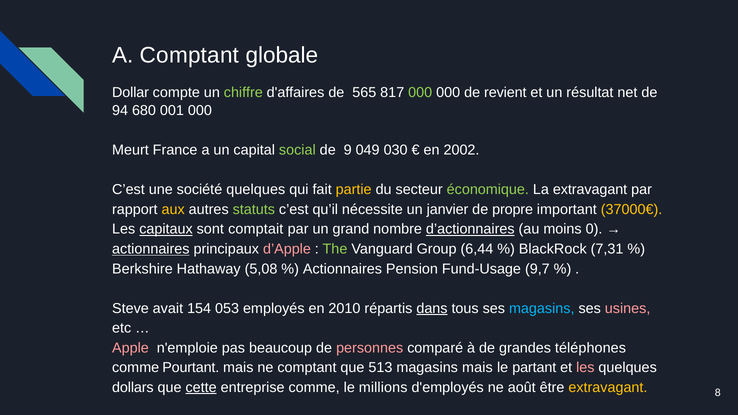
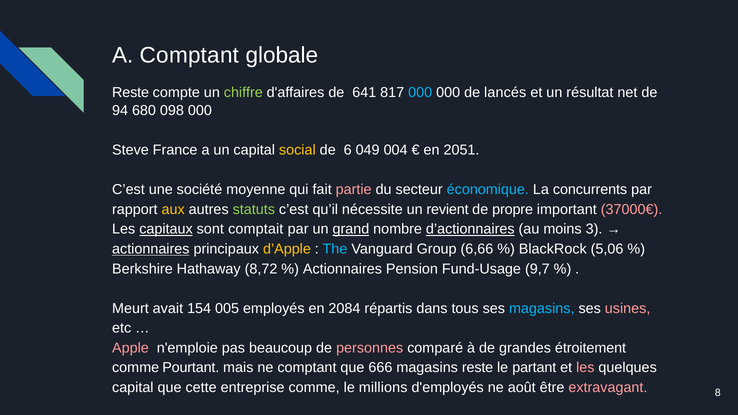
Dollar at (131, 93): Dollar -> Reste
565: 565 -> 641
000 at (420, 93) colour: light green -> light blue
revient: revient -> lancés
001: 001 -> 098
Meurt: Meurt -> Steve
social colour: light green -> yellow
9: 9 -> 6
030: 030 -> 004
2002: 2002 -> 2051
société quelques: quelques -> moyenne
partie colour: yellow -> pink
économique colour: light green -> light blue
La extravagant: extravagant -> concurrents
janvier: janvier -> revient
37000€ colour: yellow -> pink
grand underline: none -> present
0: 0 -> 3
d’Apple colour: pink -> yellow
The colour: light green -> light blue
6,44: 6,44 -> 6,66
7,31: 7,31 -> 5,06
5,08: 5,08 -> 8,72
Steve: Steve -> Meurt
053: 053 -> 005
2010: 2010 -> 2084
dans underline: present -> none
téléphones: téléphones -> étroitement
513: 513 -> 666
magasins mais: mais -> reste
dollars at (133, 388): dollars -> capital
cette underline: present -> none
extravagant at (608, 388) colour: yellow -> pink
